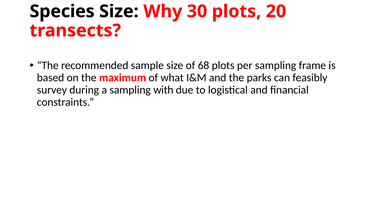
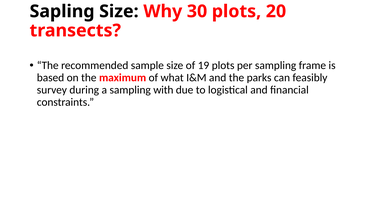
Species: Species -> Sapling
68: 68 -> 19
